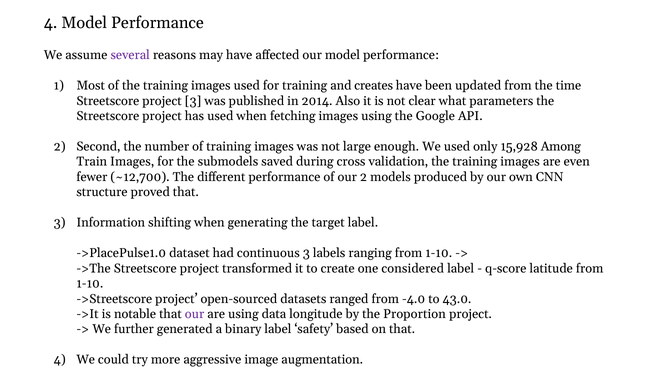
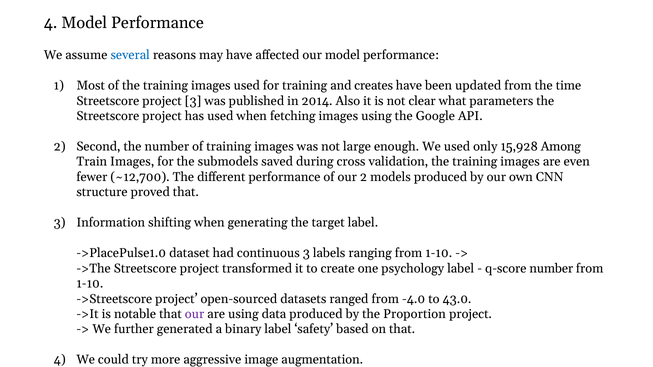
several colour: purple -> blue
considered: considered -> psychology
q-score latitude: latitude -> number
data longitude: longitude -> produced
